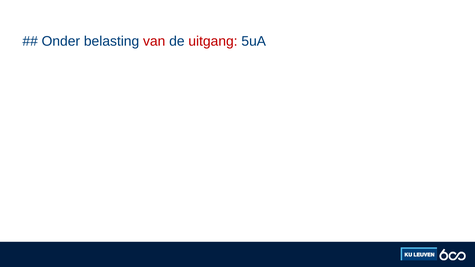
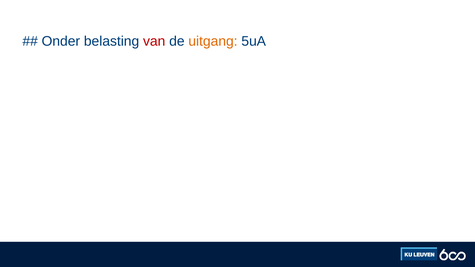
uitgang colour: red -> orange
